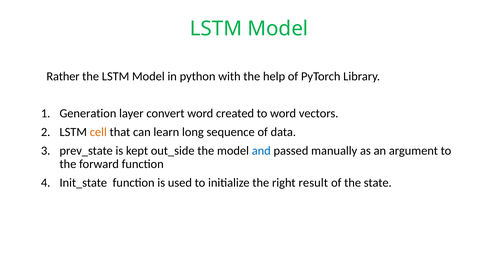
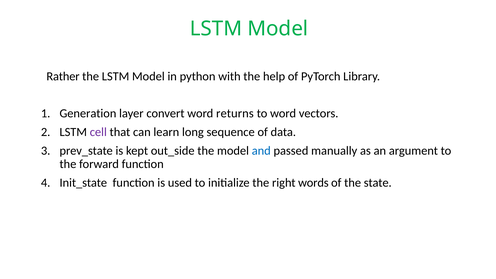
created: created -> returns
cell colour: orange -> purple
result: result -> words
